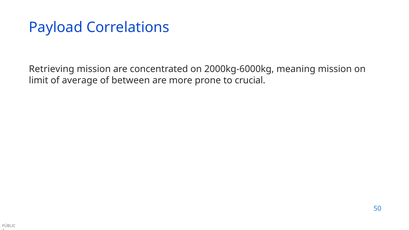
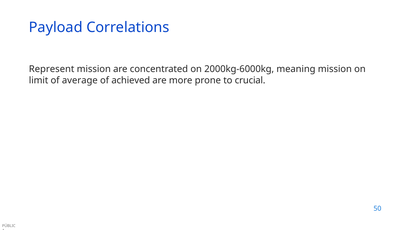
Retrieving: Retrieving -> Represent
between: between -> achieved
